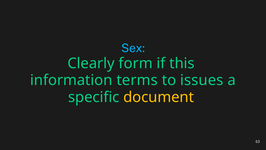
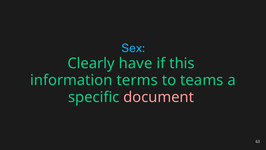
form: form -> have
issues: issues -> teams
document colour: yellow -> pink
